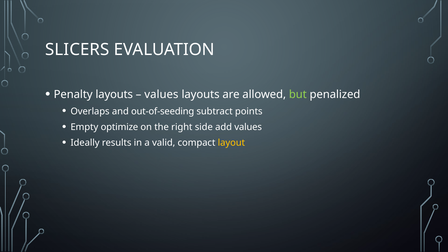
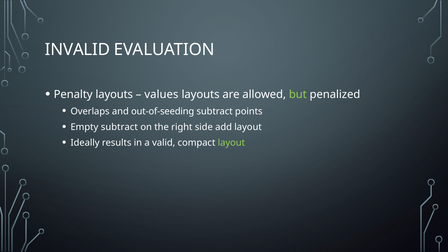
SLICERS: SLICERS -> INVALID
Empty optimize: optimize -> subtract
add values: values -> layout
layout at (231, 143) colour: yellow -> light green
